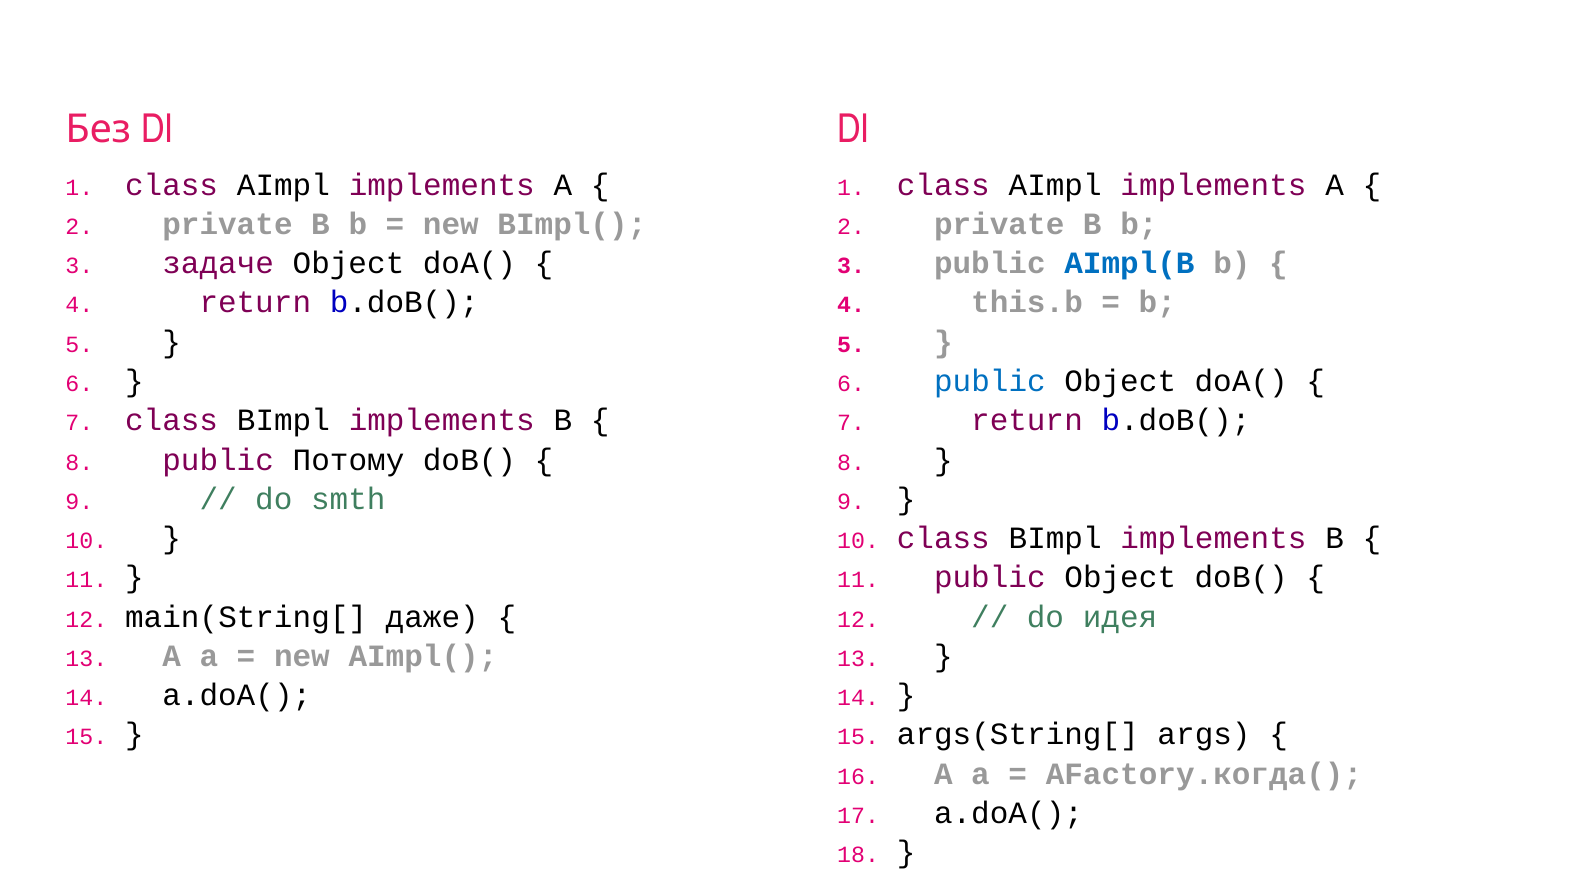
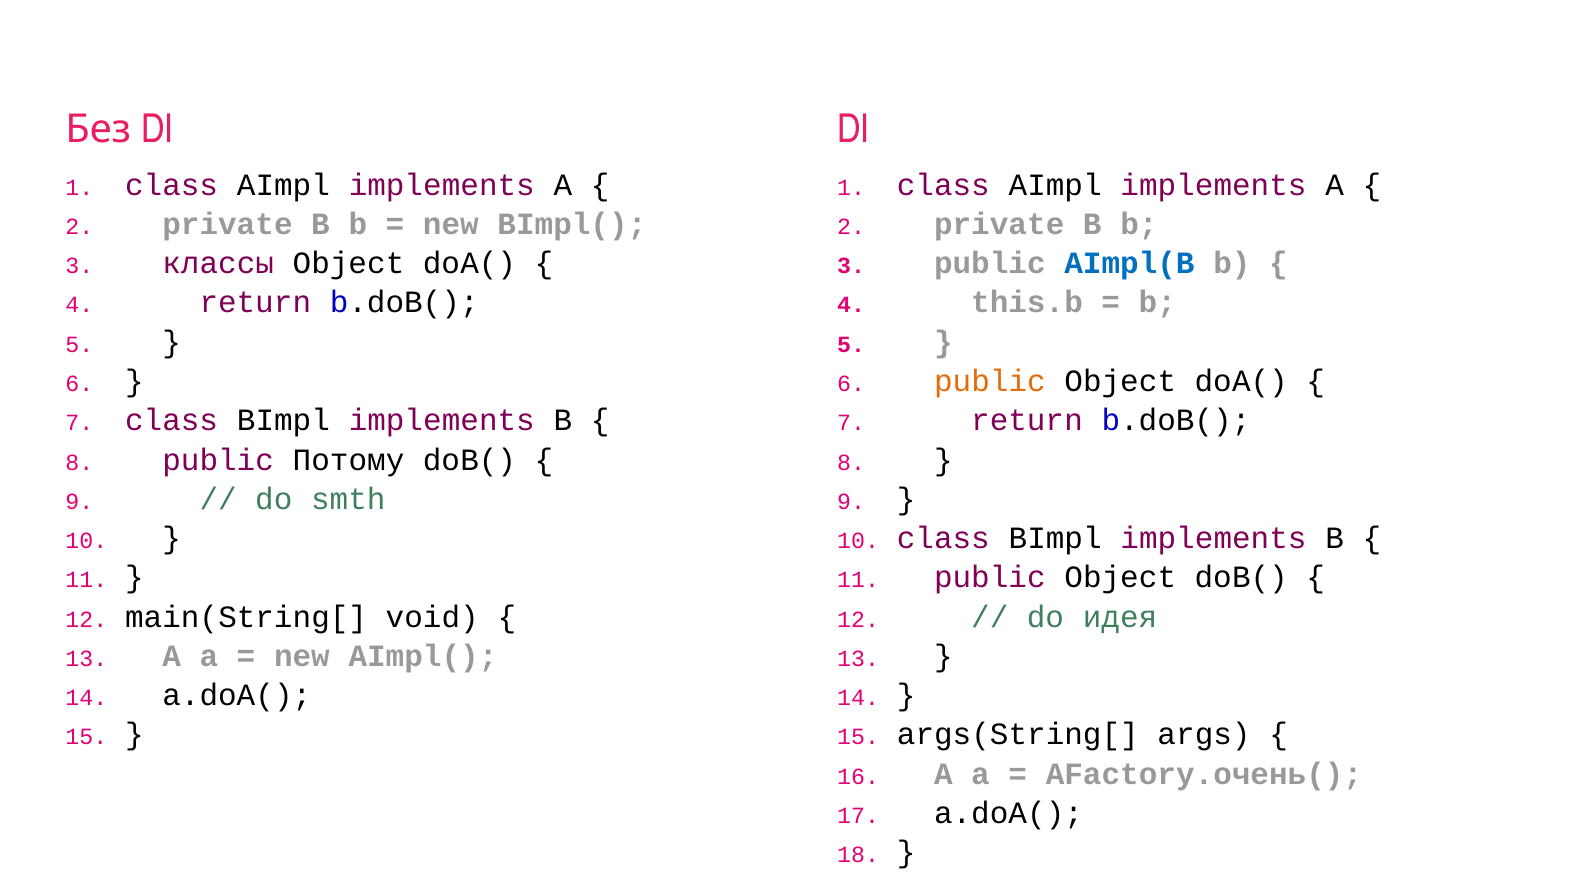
задаче: задаче -> классы
public at (990, 381) colour: blue -> orange
даже: даже -> void
AFactory.когда(: AFactory.когда( -> AFactory.очень(
